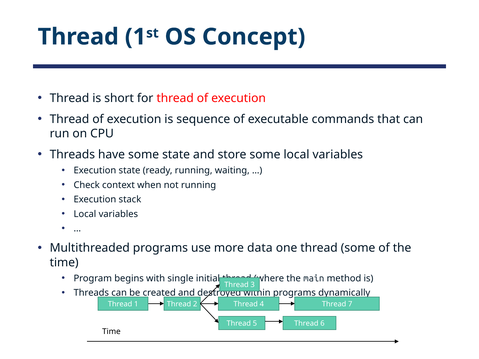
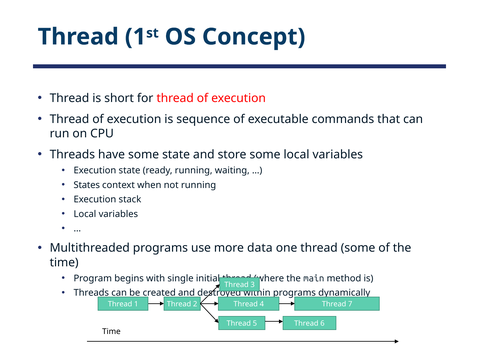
Check: Check -> States
